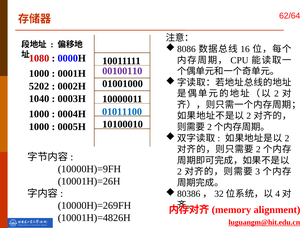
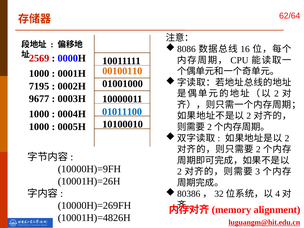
1080: 1080 -> 2569
00100110 colour: purple -> orange
5202: 5202 -> 7195
1040: 1040 -> 9677
